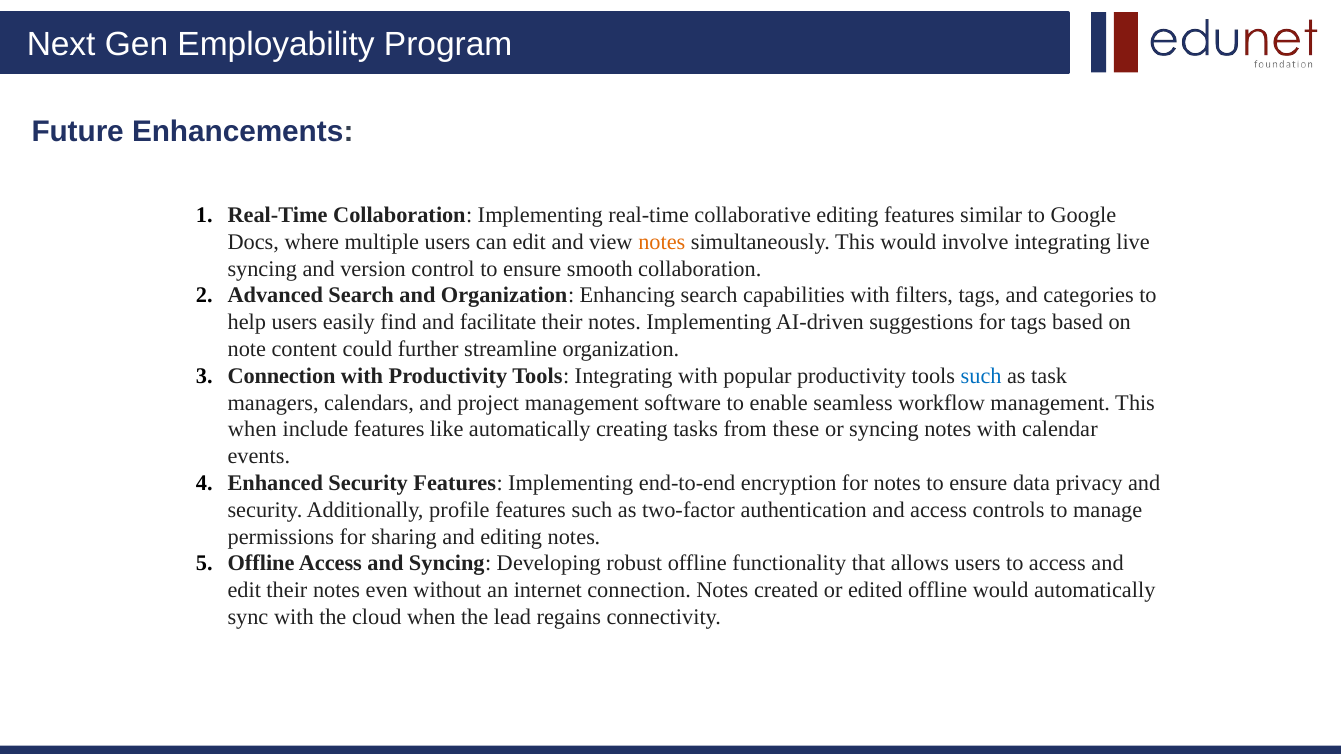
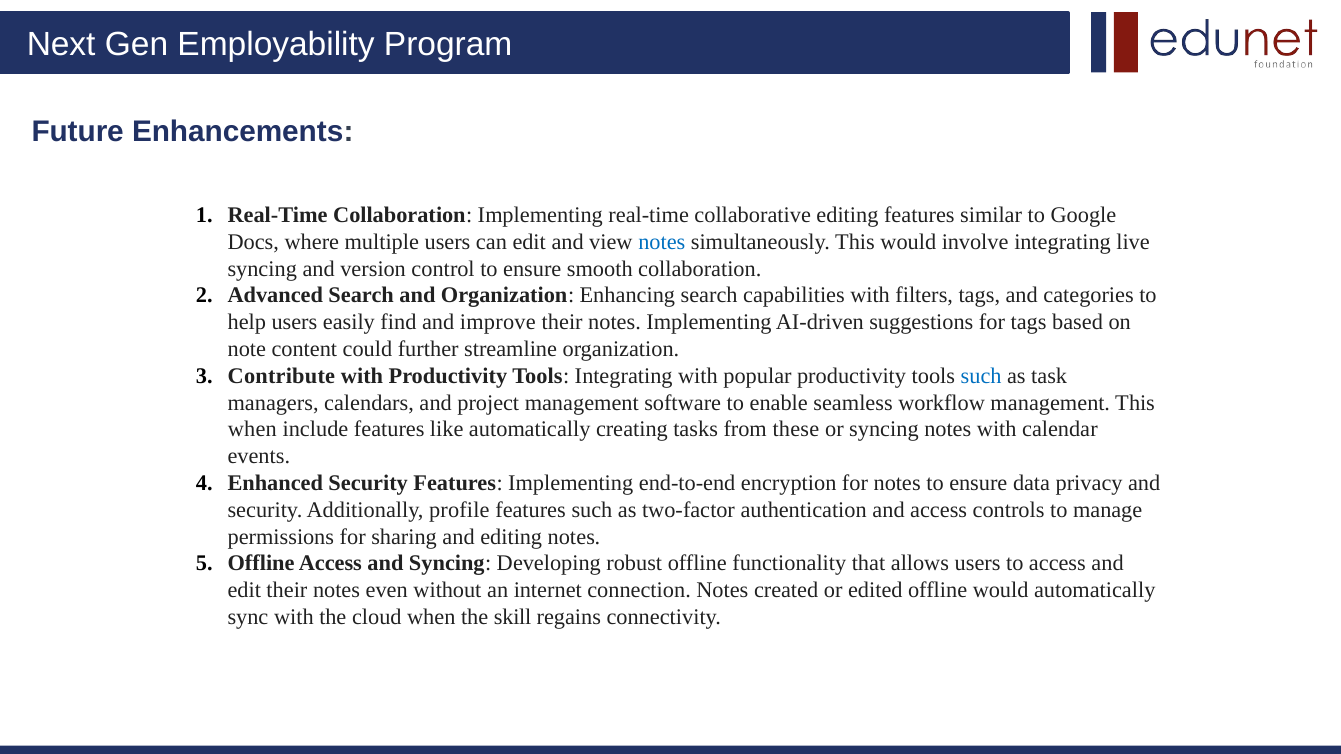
notes at (662, 242) colour: orange -> blue
facilitate: facilitate -> improve
Connection at (282, 376): Connection -> Contribute
lead: lead -> skill
